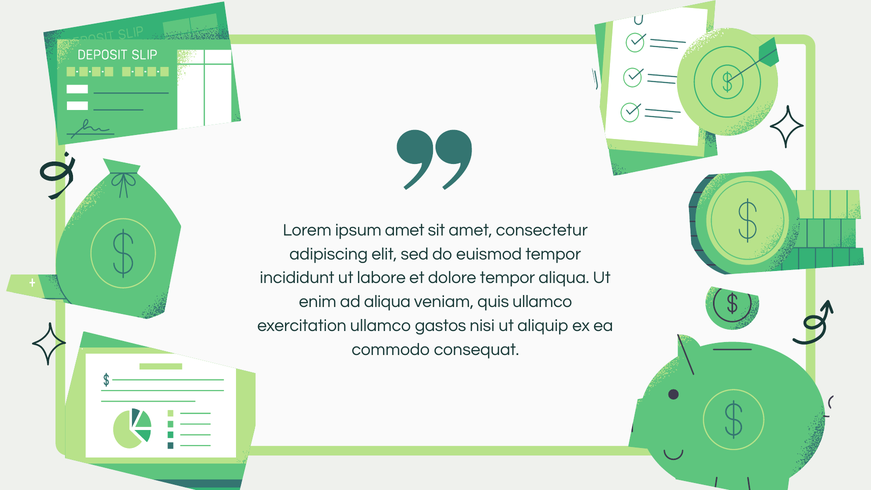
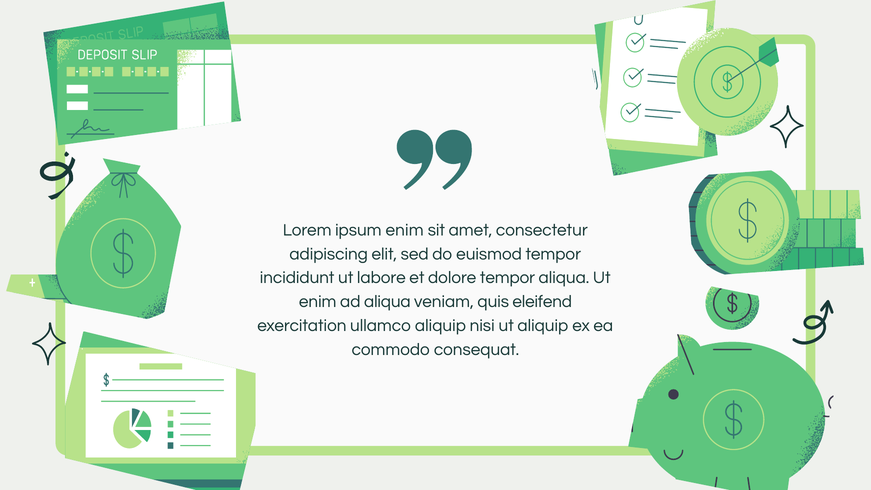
ipsum amet: amet -> enim
quis ullamco: ullamco -> eleifend
ullamco gastos: gastos -> aliquip
